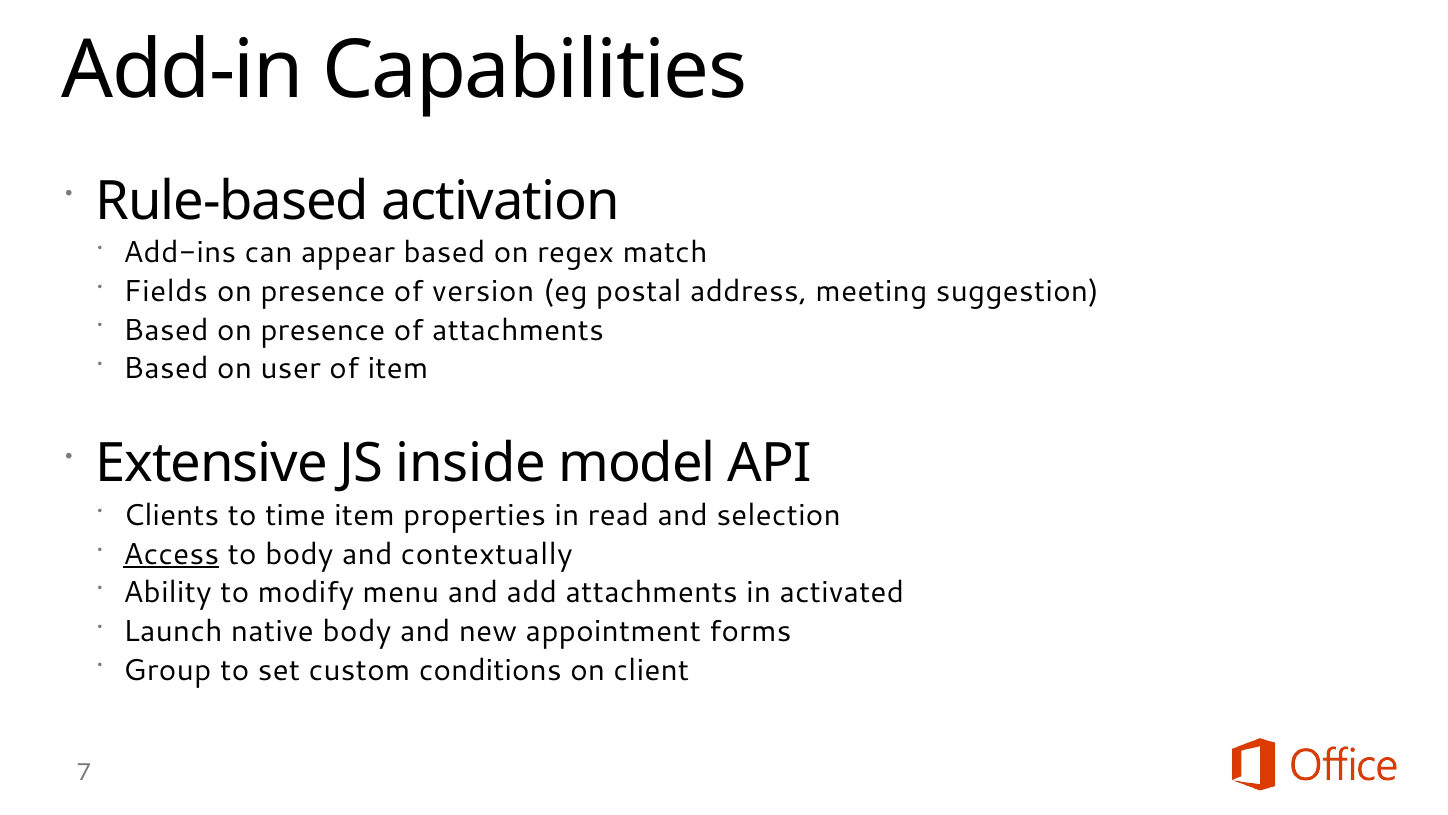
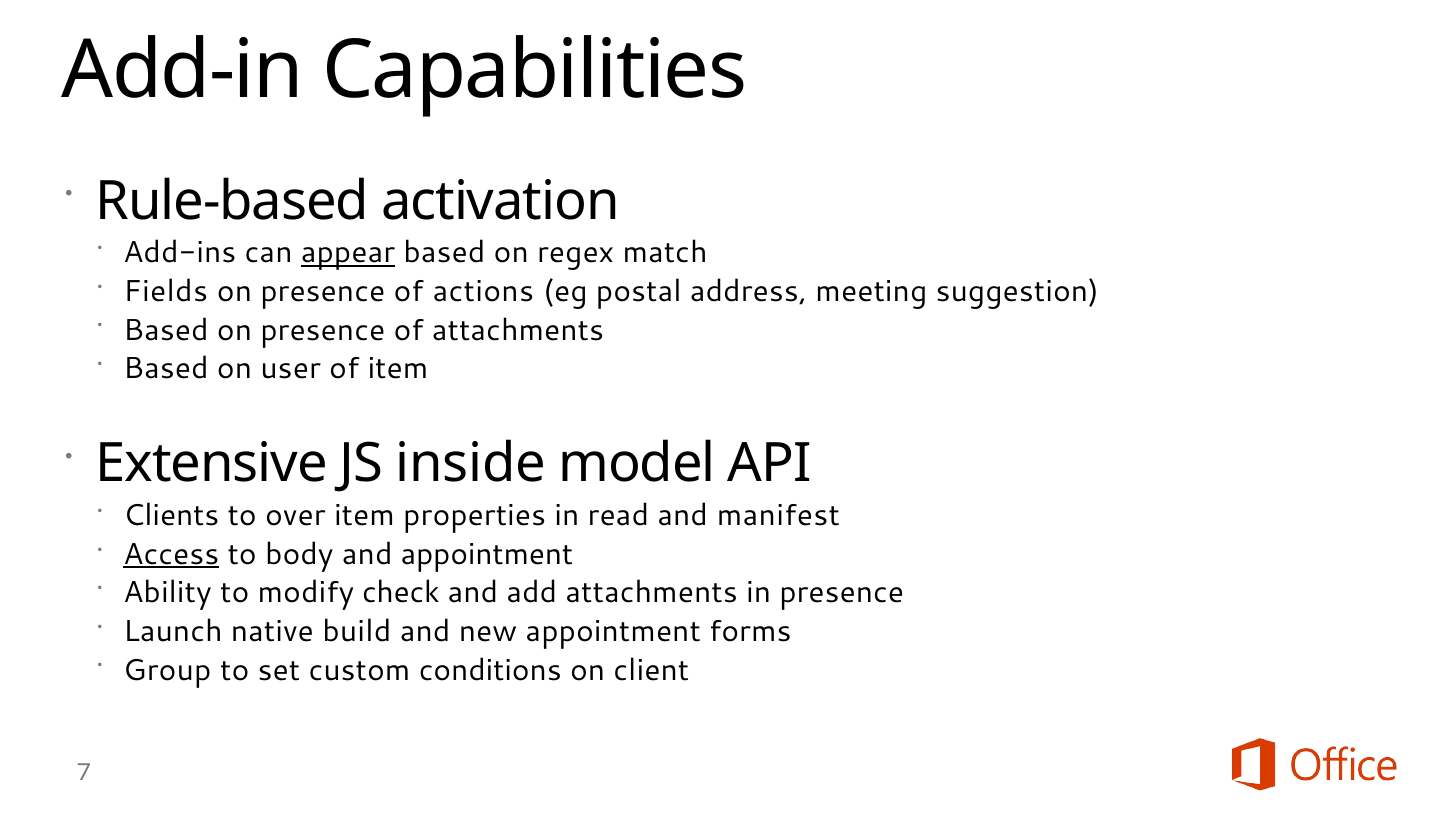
appear underline: none -> present
version: version -> actions
time: time -> over
selection: selection -> manifest
and contextually: contextually -> appointment
menu: menu -> check
in activated: activated -> presence
native body: body -> build
